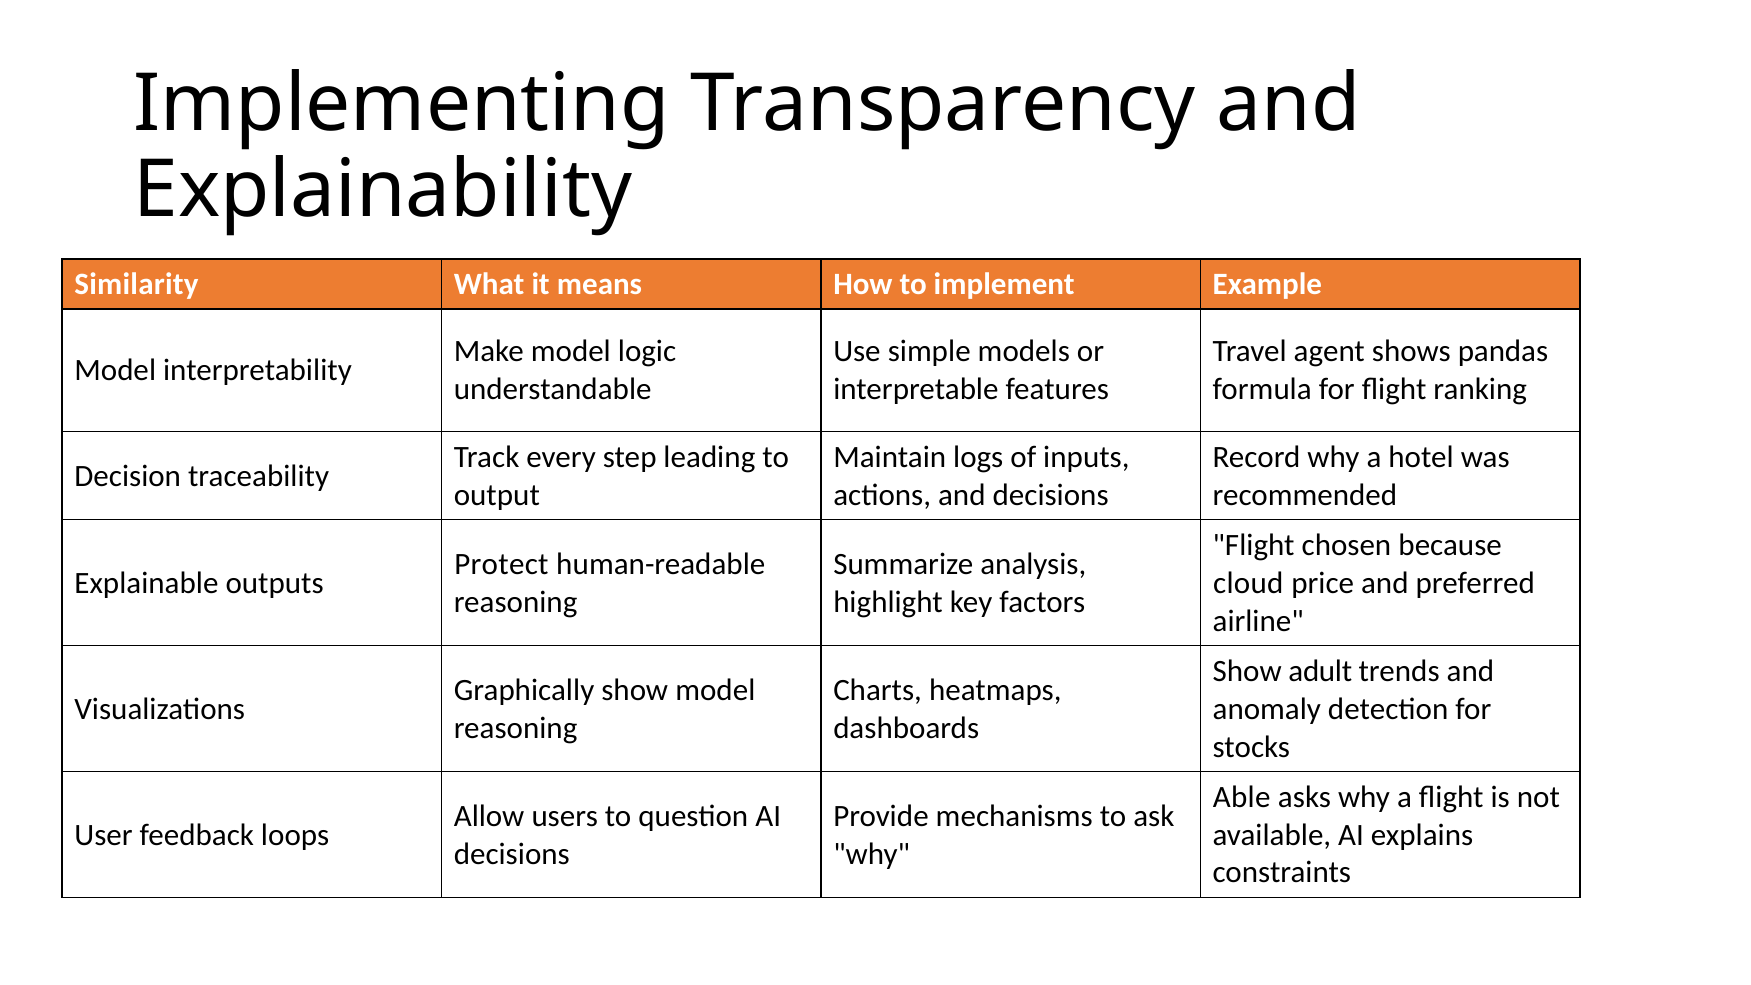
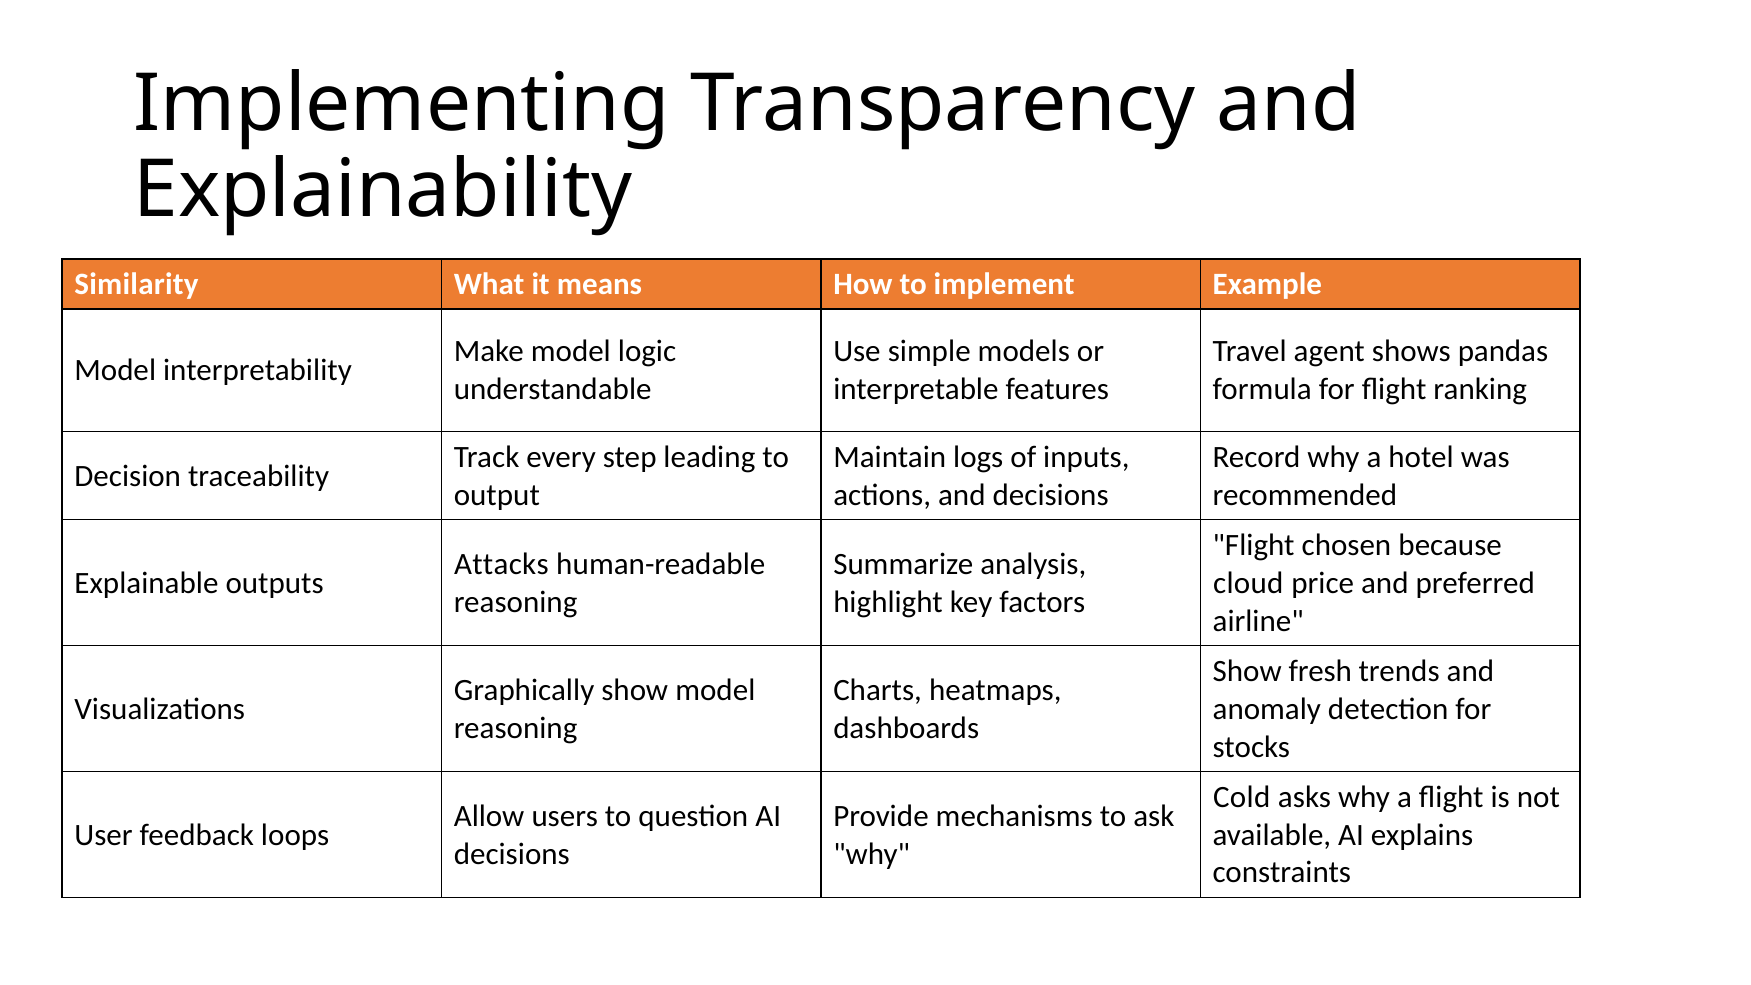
Protect: Protect -> Attacks
adult: adult -> fresh
Able: Able -> Cold
